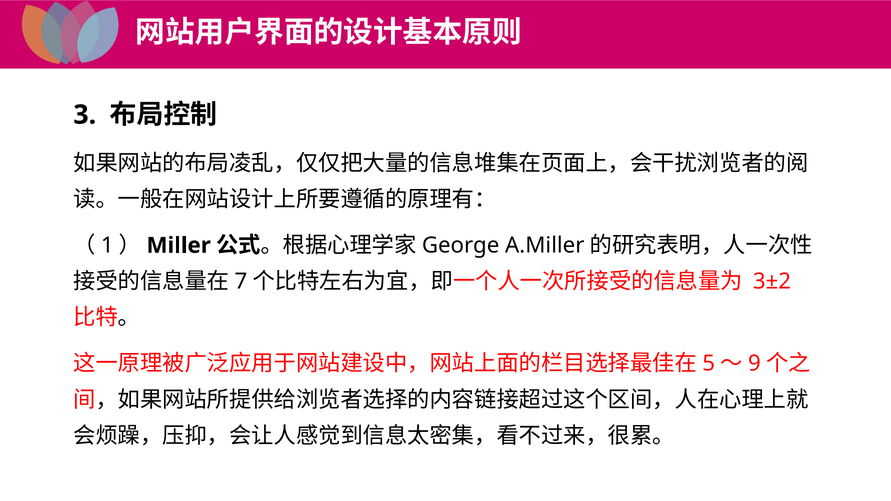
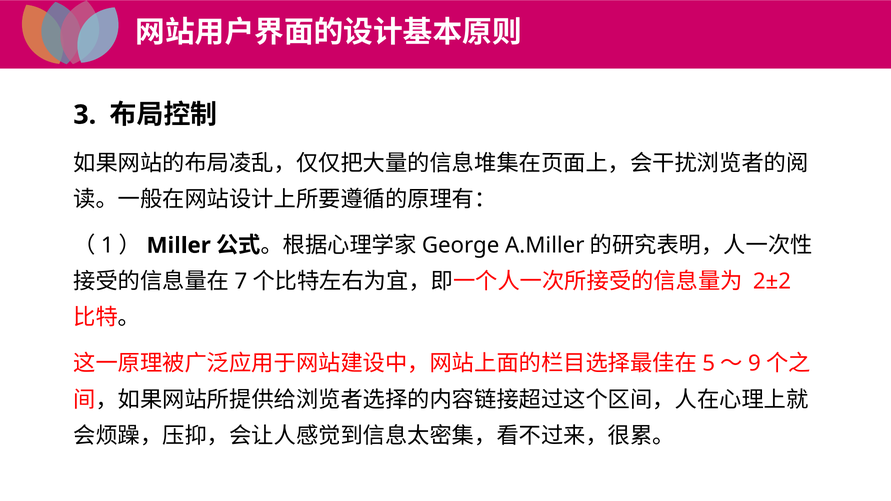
3±2: 3±2 -> 2±2
